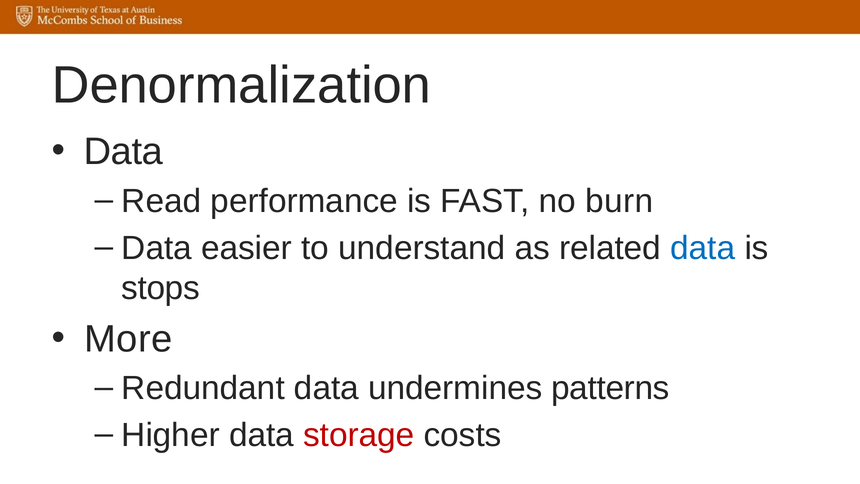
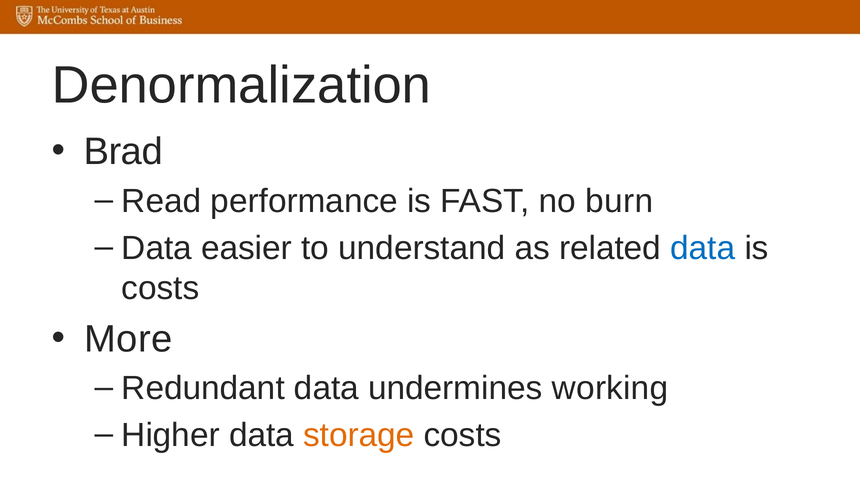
Data at (123, 152): Data -> Brad
stops at (161, 288): stops -> costs
patterns: patterns -> working
storage colour: red -> orange
